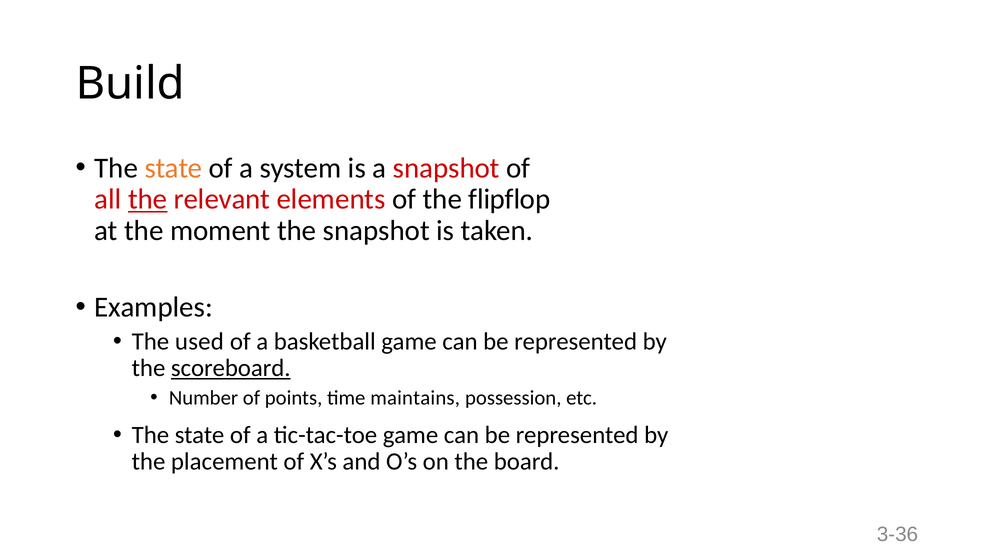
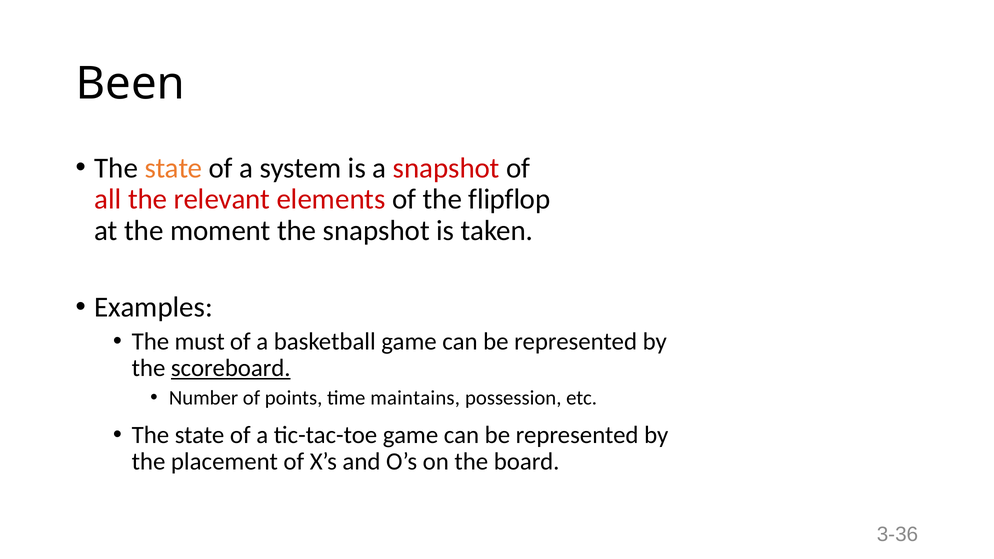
Build: Build -> Been
the at (148, 199) underline: present -> none
used: used -> must
